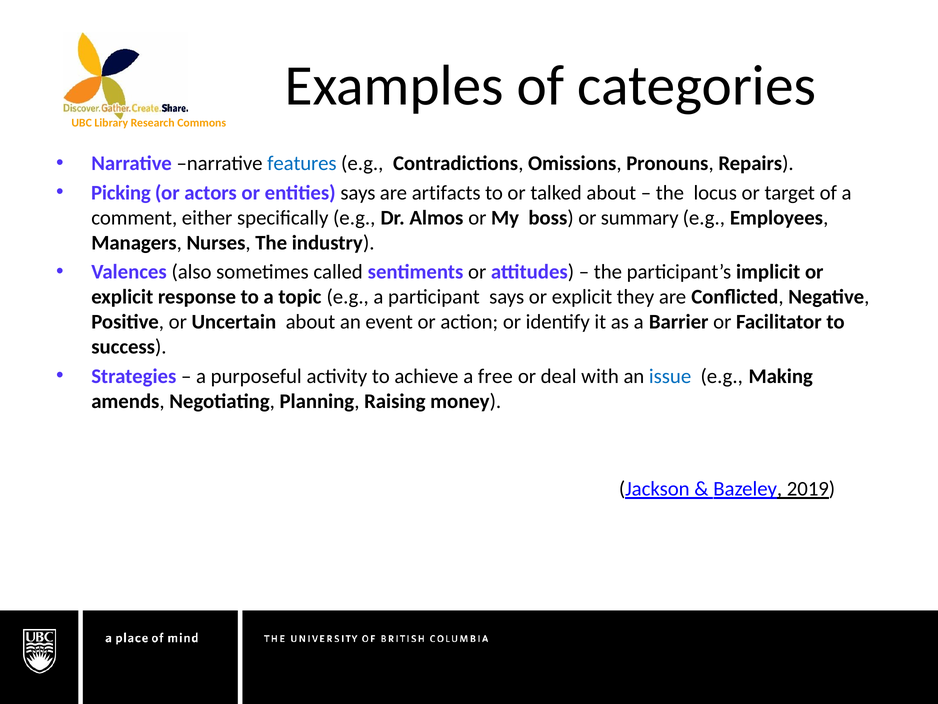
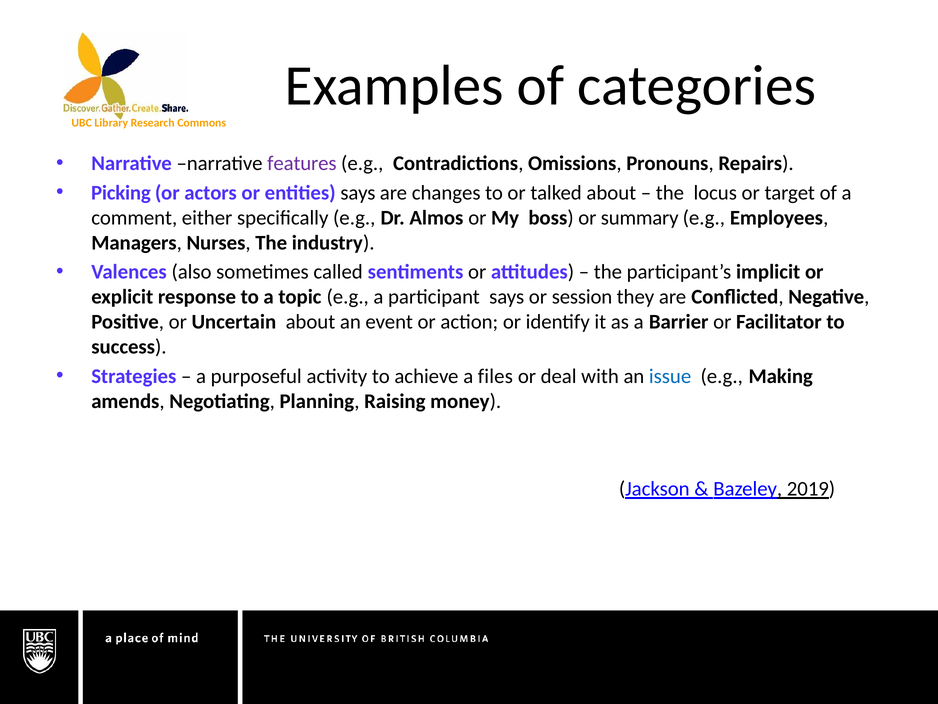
features colour: blue -> purple
artifacts: artifacts -> changes
says or explicit: explicit -> session
free: free -> files
